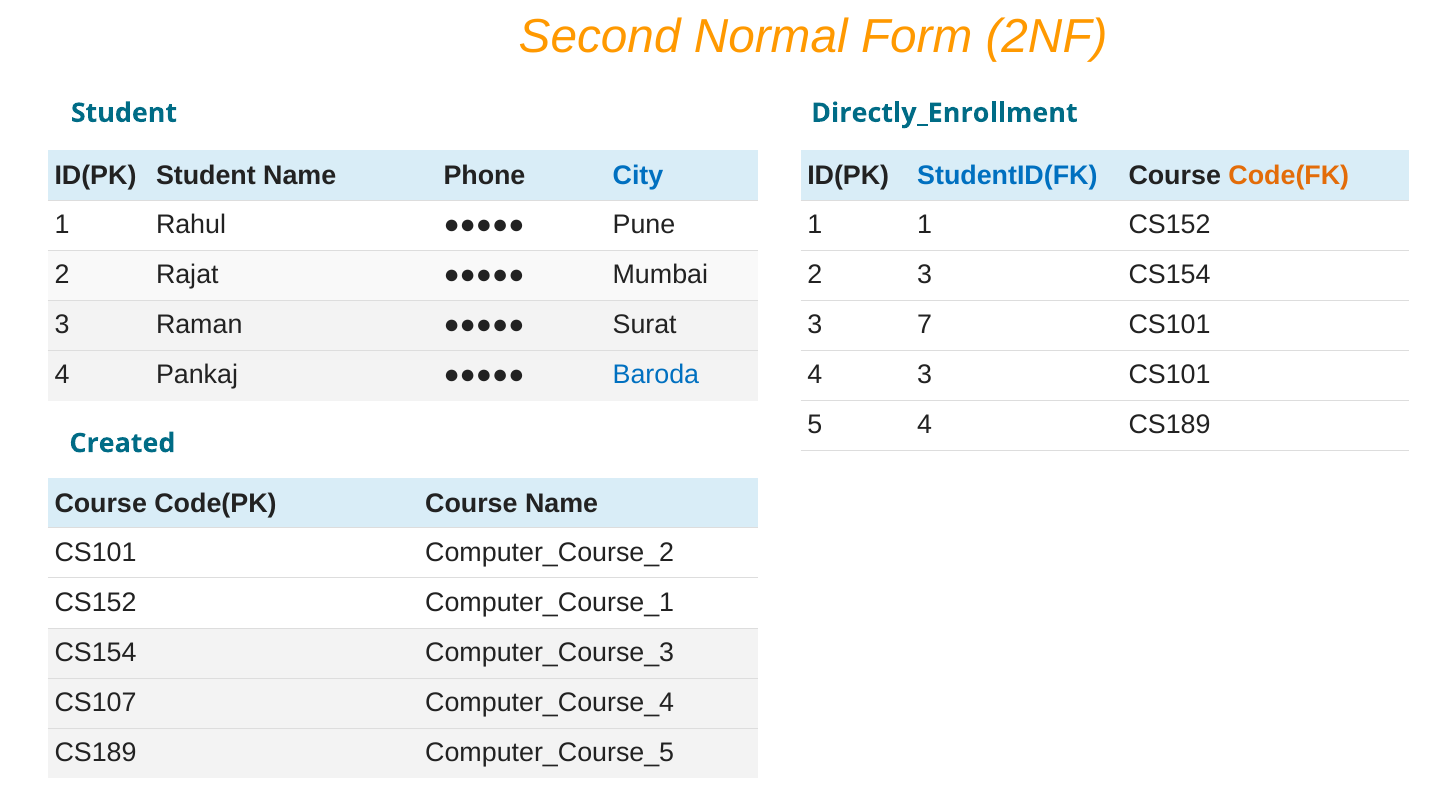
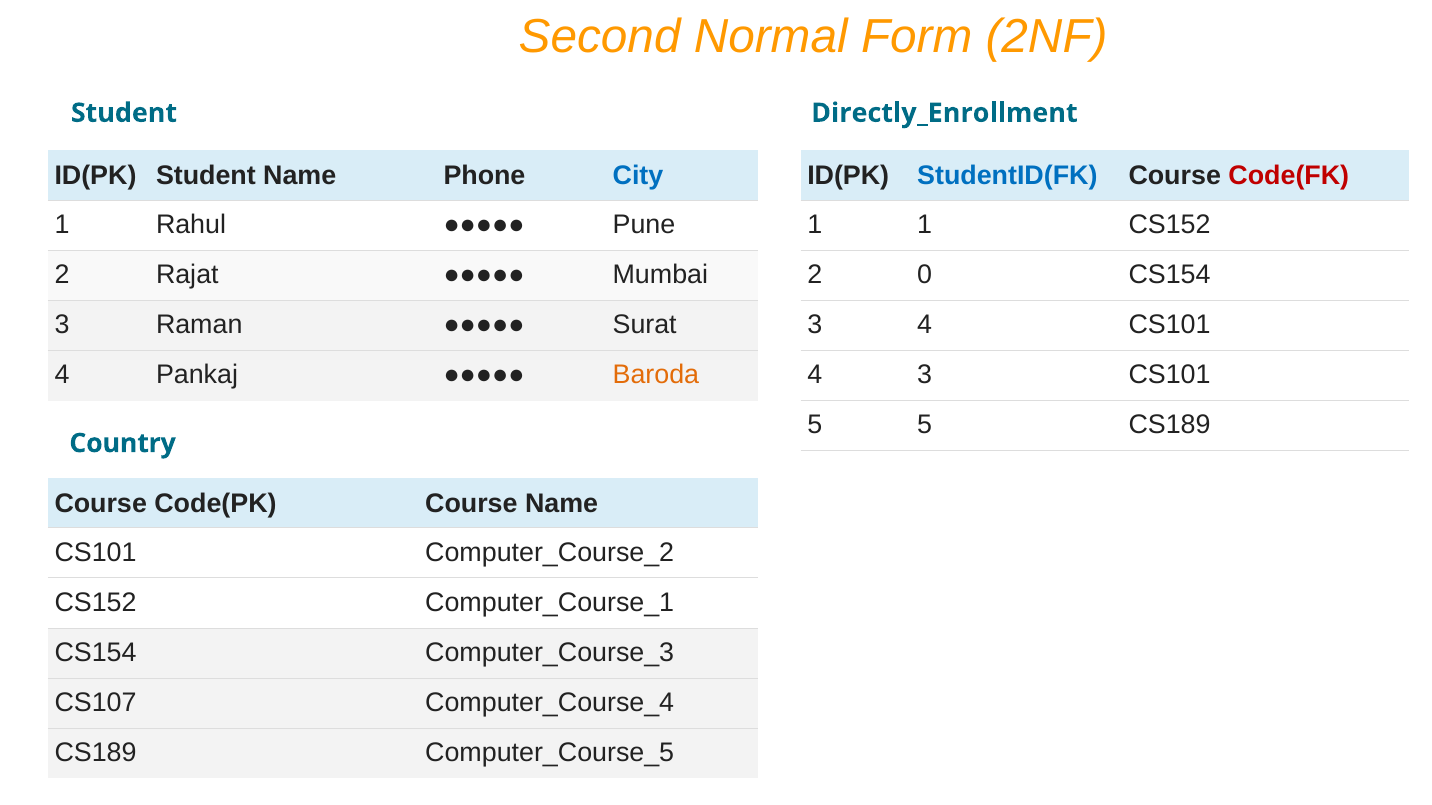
Code(FK colour: orange -> red
2 3: 3 -> 0
3 7: 7 -> 4
Baroda colour: blue -> orange
5 4: 4 -> 5
Created: Created -> Country
